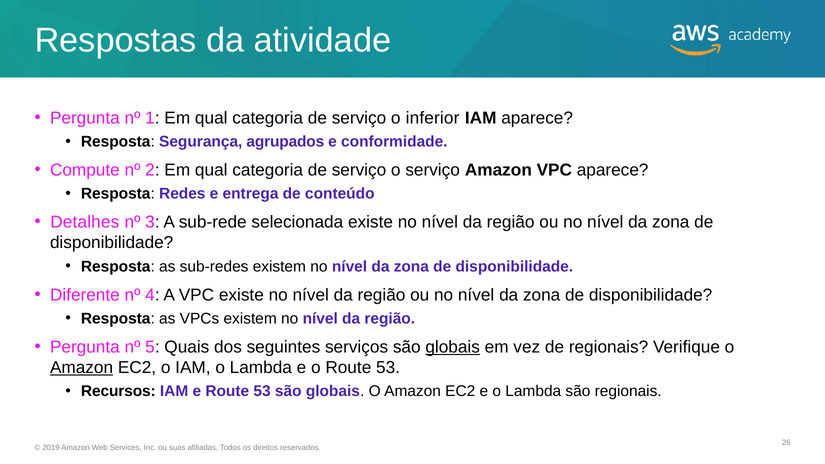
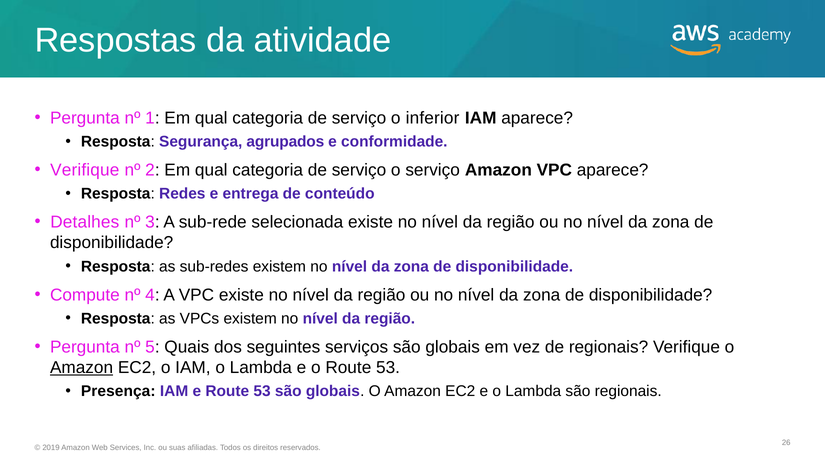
Compute at (85, 170): Compute -> Verifique
Diferente: Diferente -> Compute
globais at (453, 347) underline: present -> none
Recursos: Recursos -> Presença
